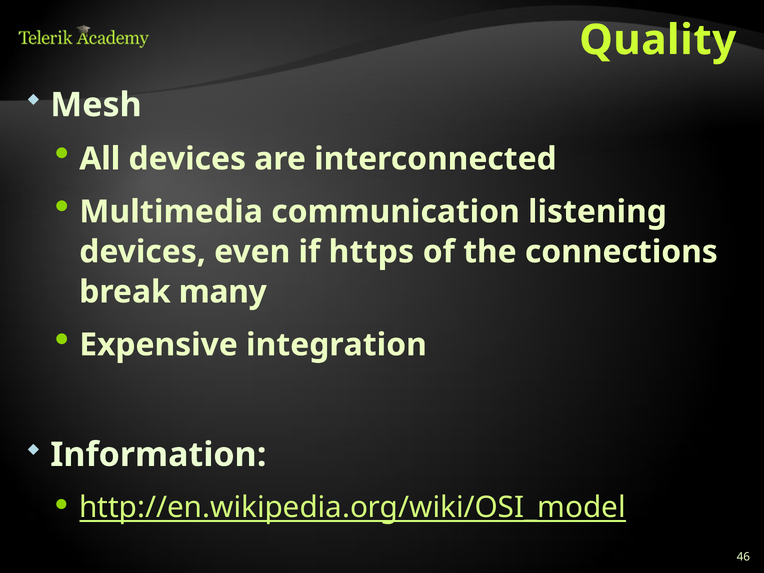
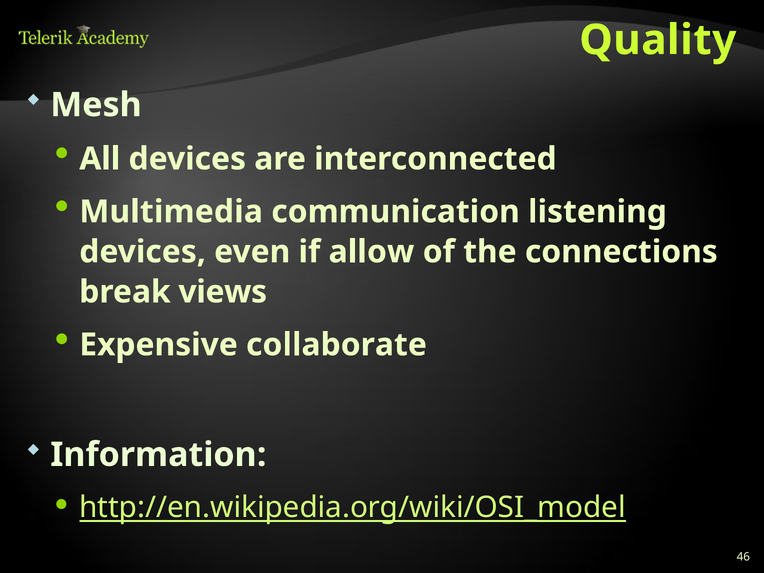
https: https -> allow
many: many -> views
integration: integration -> collaborate
